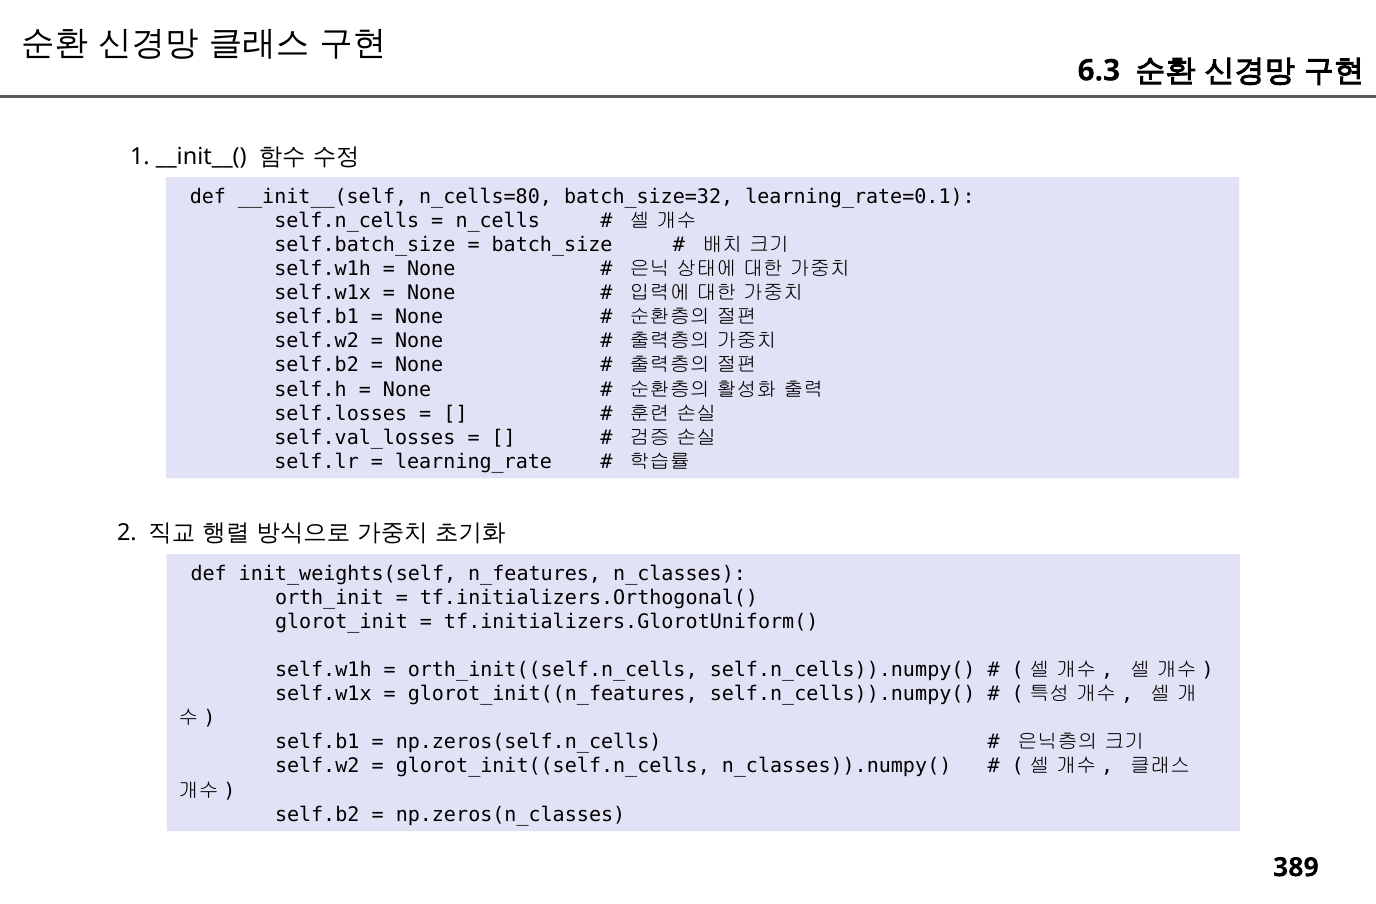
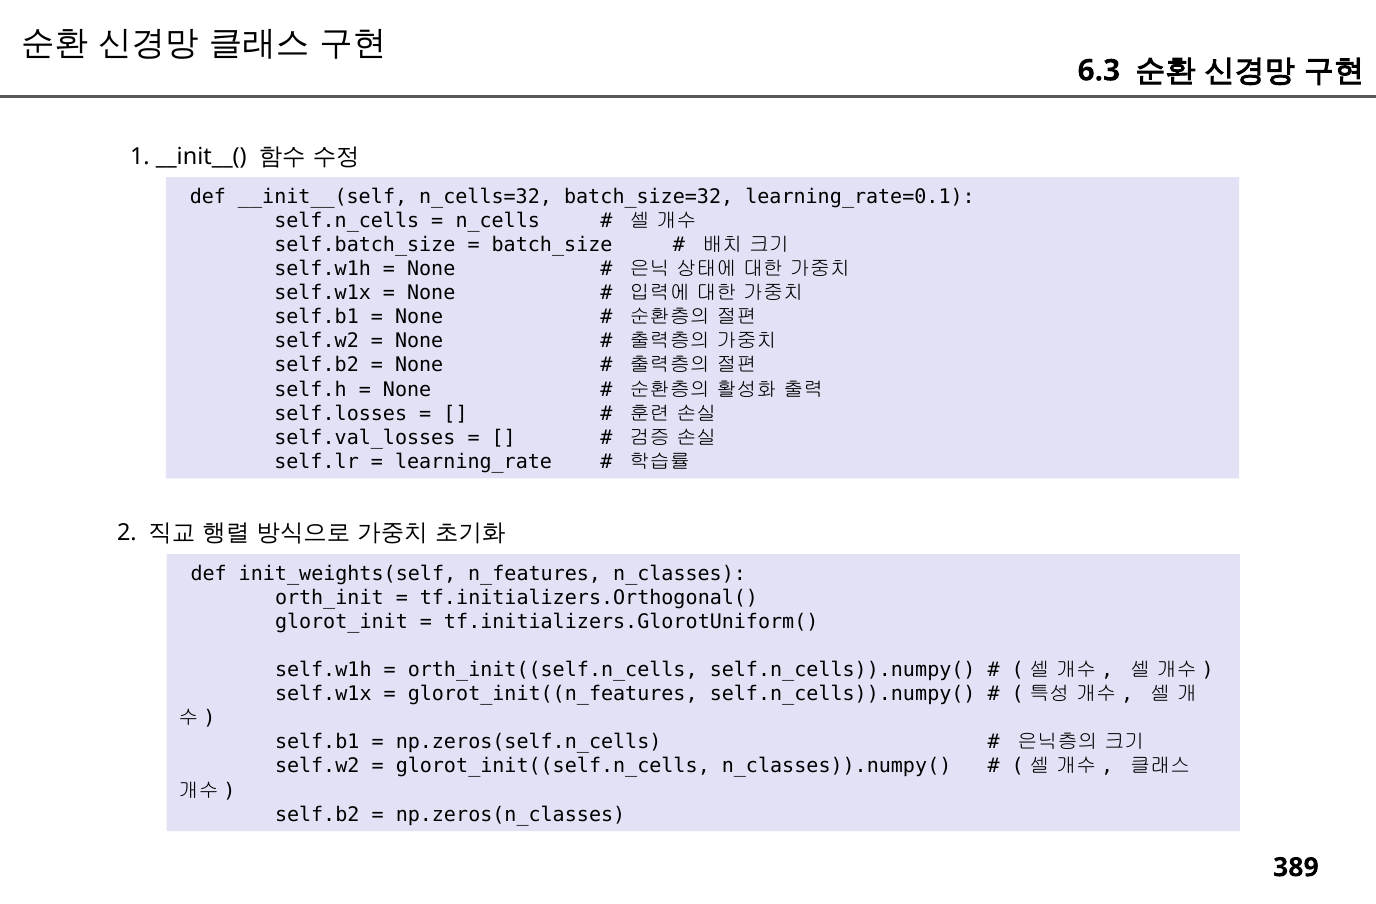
n_cells=80: n_cells=80 -> n_cells=32
